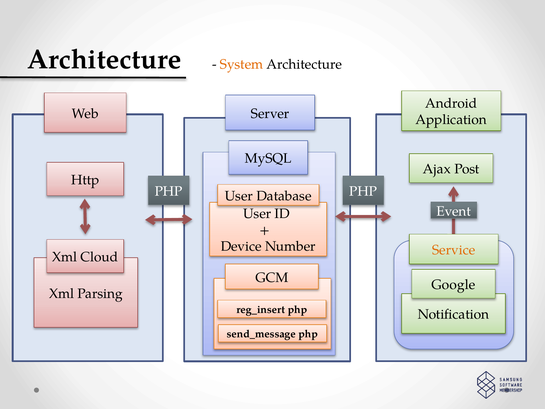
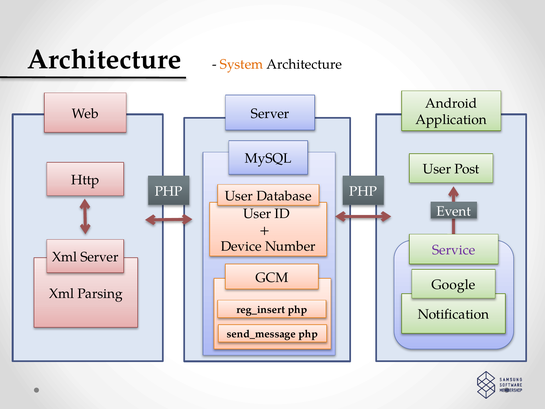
Ajax at (437, 169): Ajax -> User
Service colour: orange -> purple
Xml Cloud: Cloud -> Server
